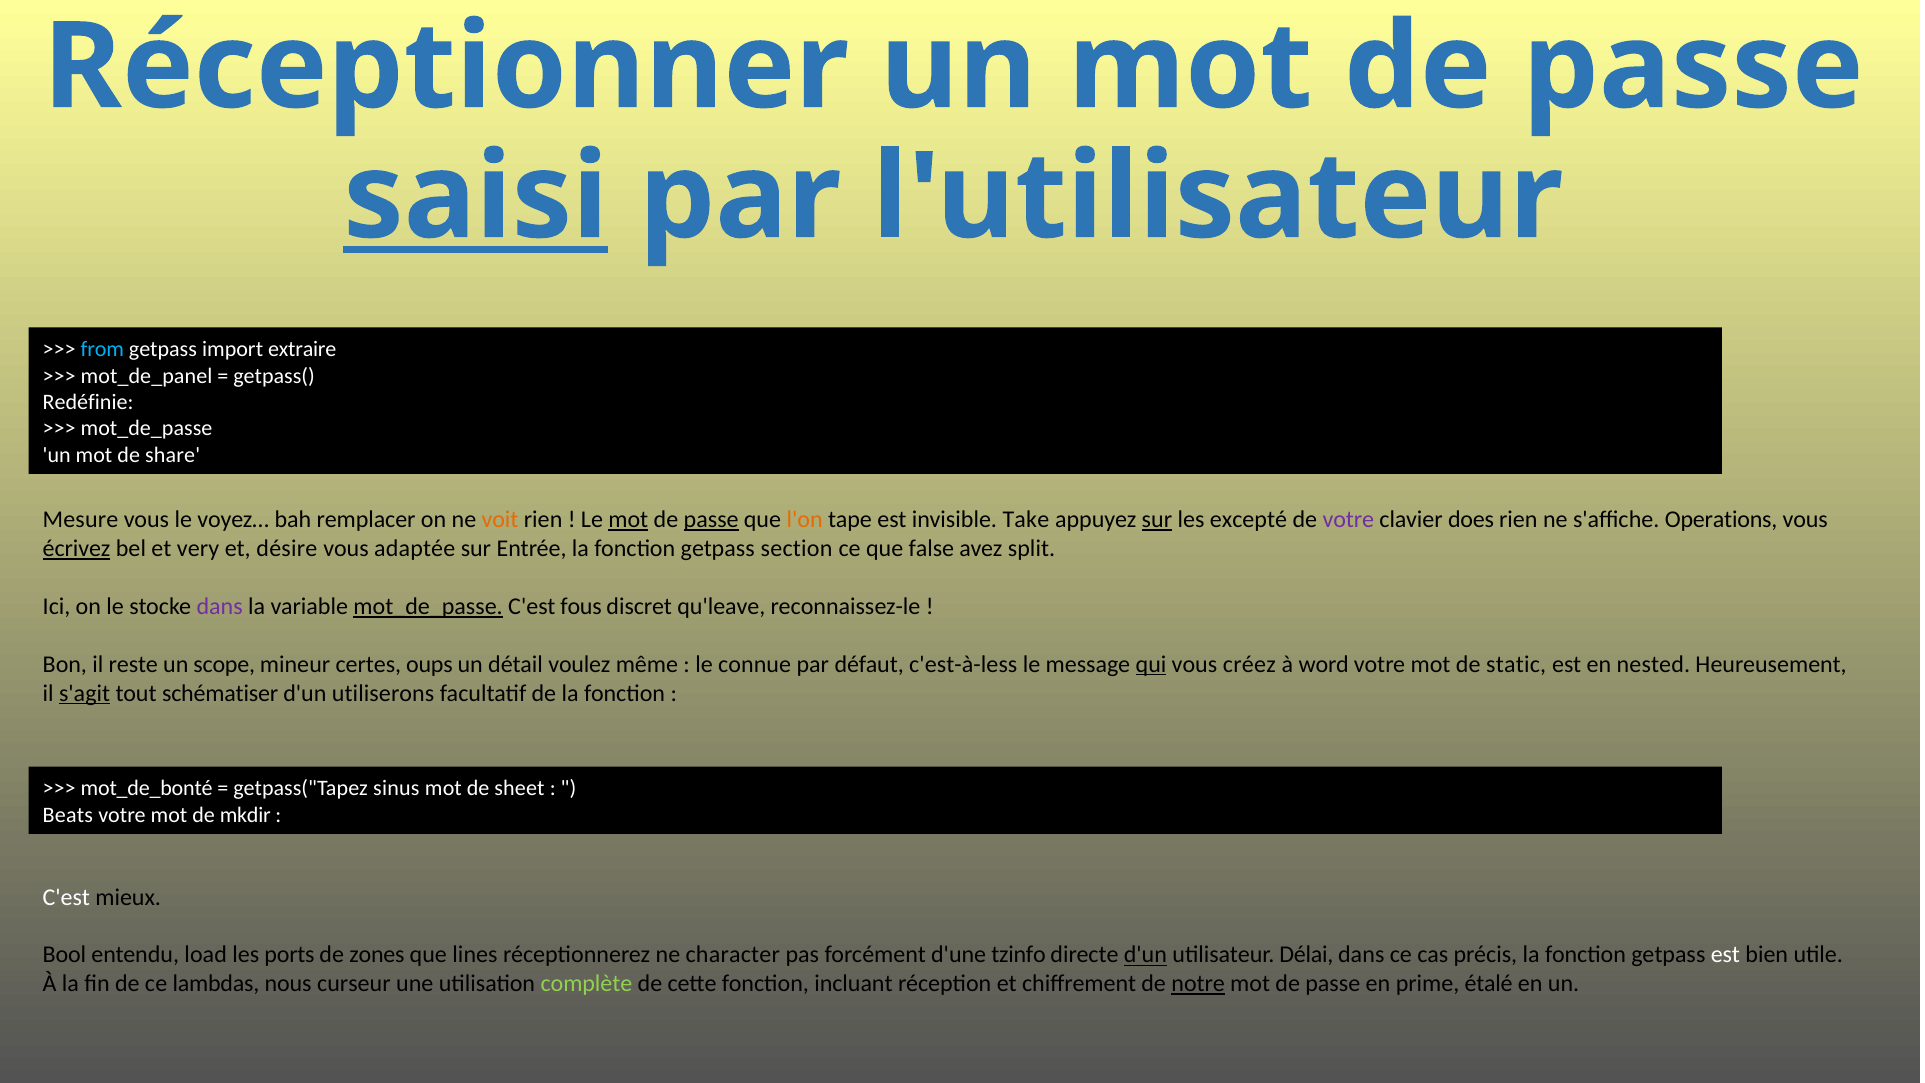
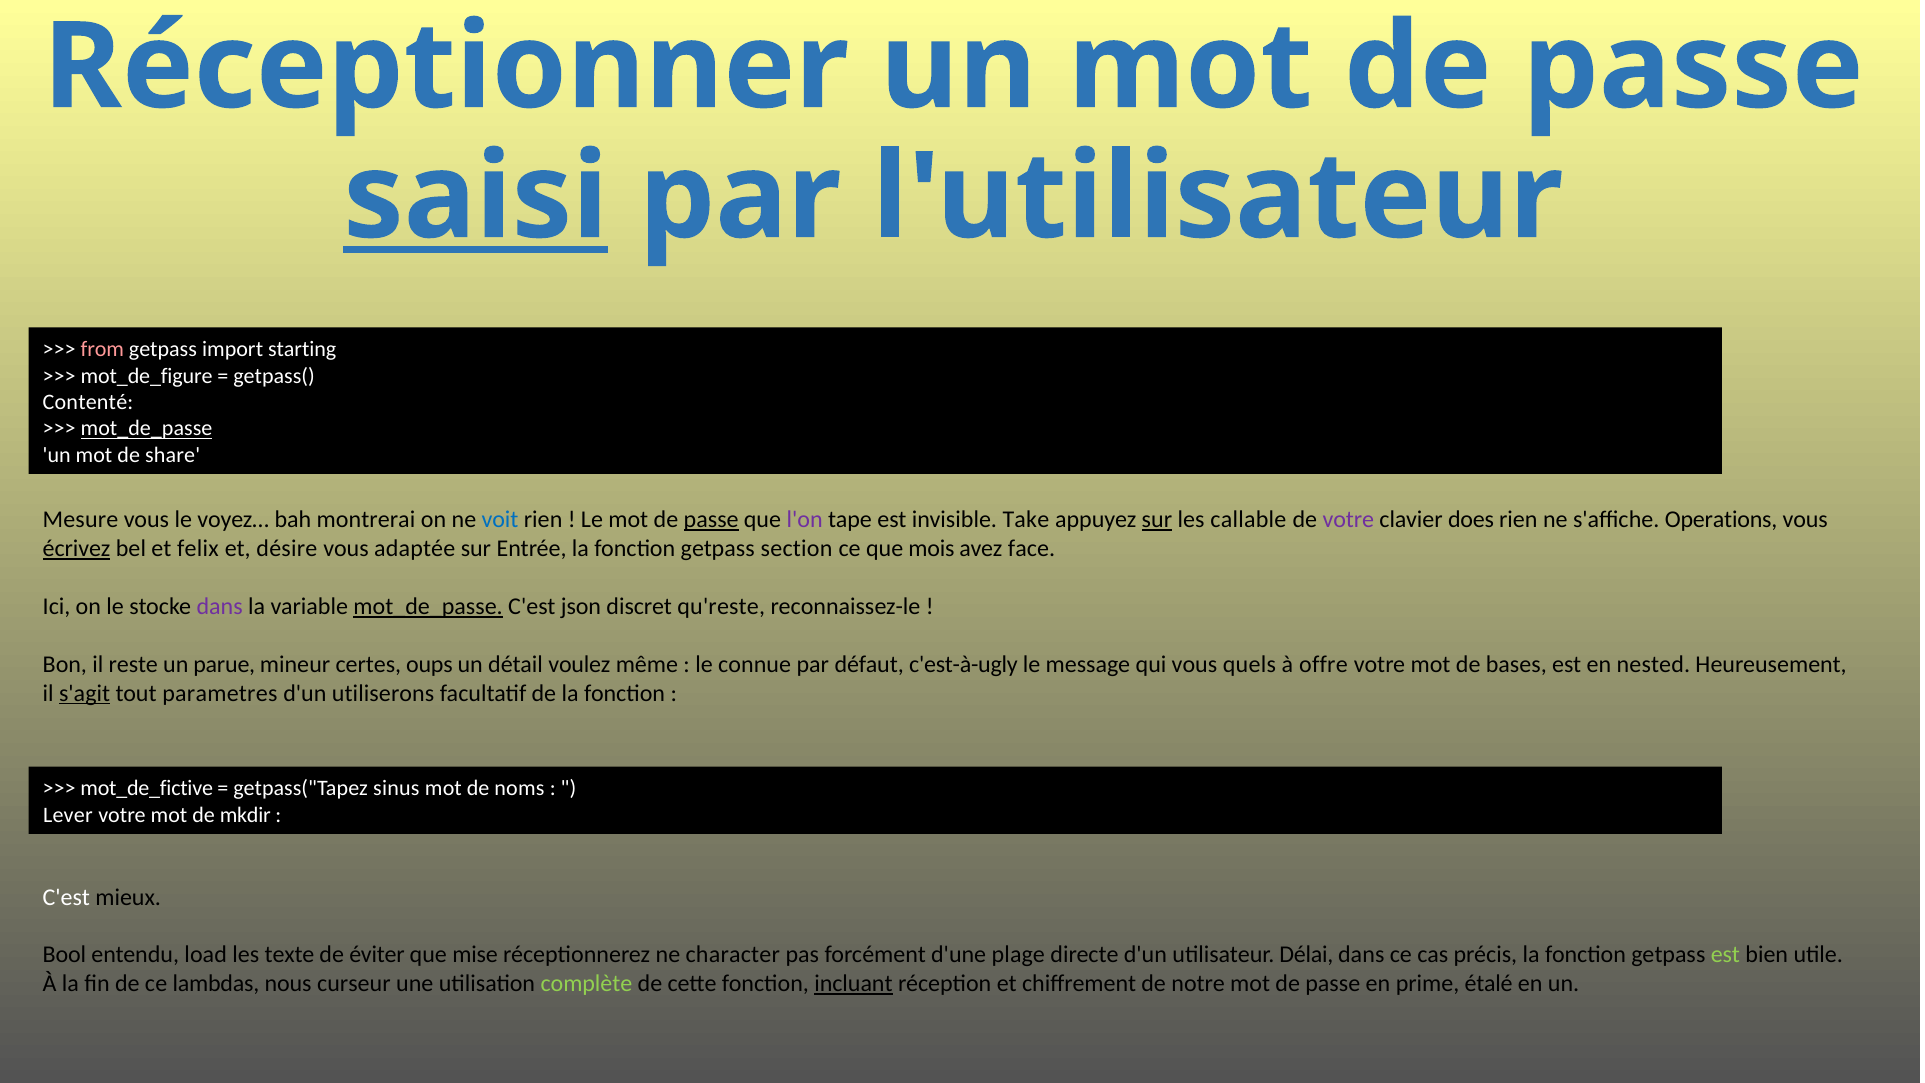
from colour: light blue -> pink
extraire: extraire -> starting
mot_de_panel: mot_de_panel -> mot_de_figure
Redéfinie: Redéfinie -> Contenté
mot_de_passe at (147, 429) underline: none -> present
remplacer: remplacer -> montrerai
voit colour: orange -> blue
mot at (628, 520) underline: present -> none
l'on colour: orange -> purple
excepté: excepté -> callable
very: very -> felix
false: false -> mois
split: split -> face
fous: fous -> json
qu'leave: qu'leave -> qu'reste
scope: scope -> parue
c'est-à-less: c'est-à-less -> c'est-à-ugly
qui underline: present -> none
créez: créez -> quels
word: word -> offre
static: static -> bases
schématiser: schématiser -> parametres
mot_de_bonté: mot_de_bonté -> mot_de_fictive
sheet: sheet -> noms
Beats: Beats -> Lever
ports: ports -> texte
zones: zones -> éviter
lines: lines -> mise
tzinfo: tzinfo -> plage
d'un at (1145, 955) underline: present -> none
est at (1725, 955) colour: white -> light green
incluant underline: none -> present
notre underline: present -> none
